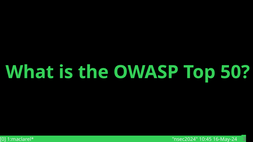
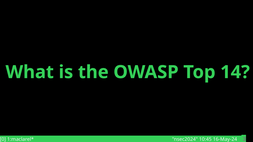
50: 50 -> 14
